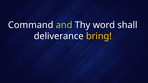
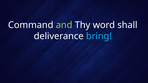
bring colour: yellow -> light blue
